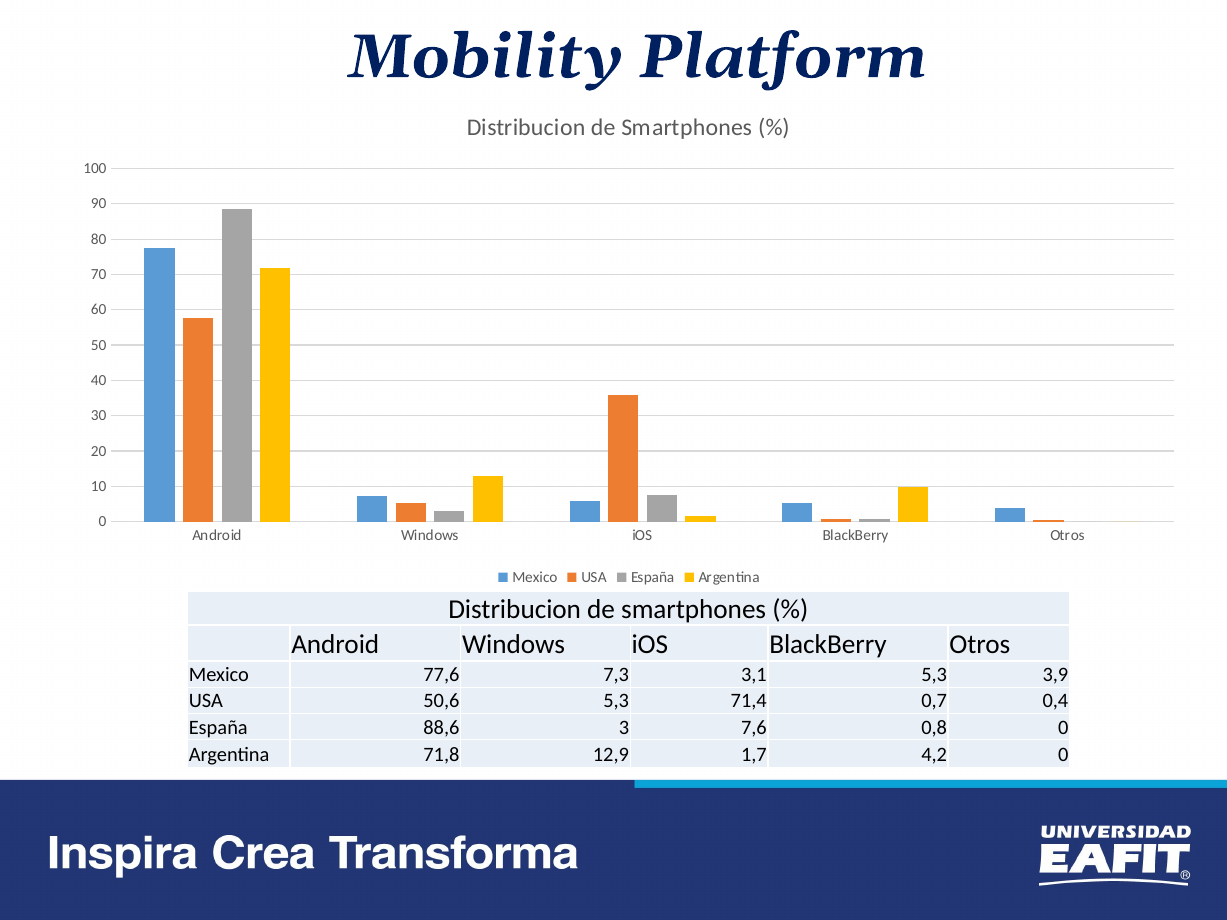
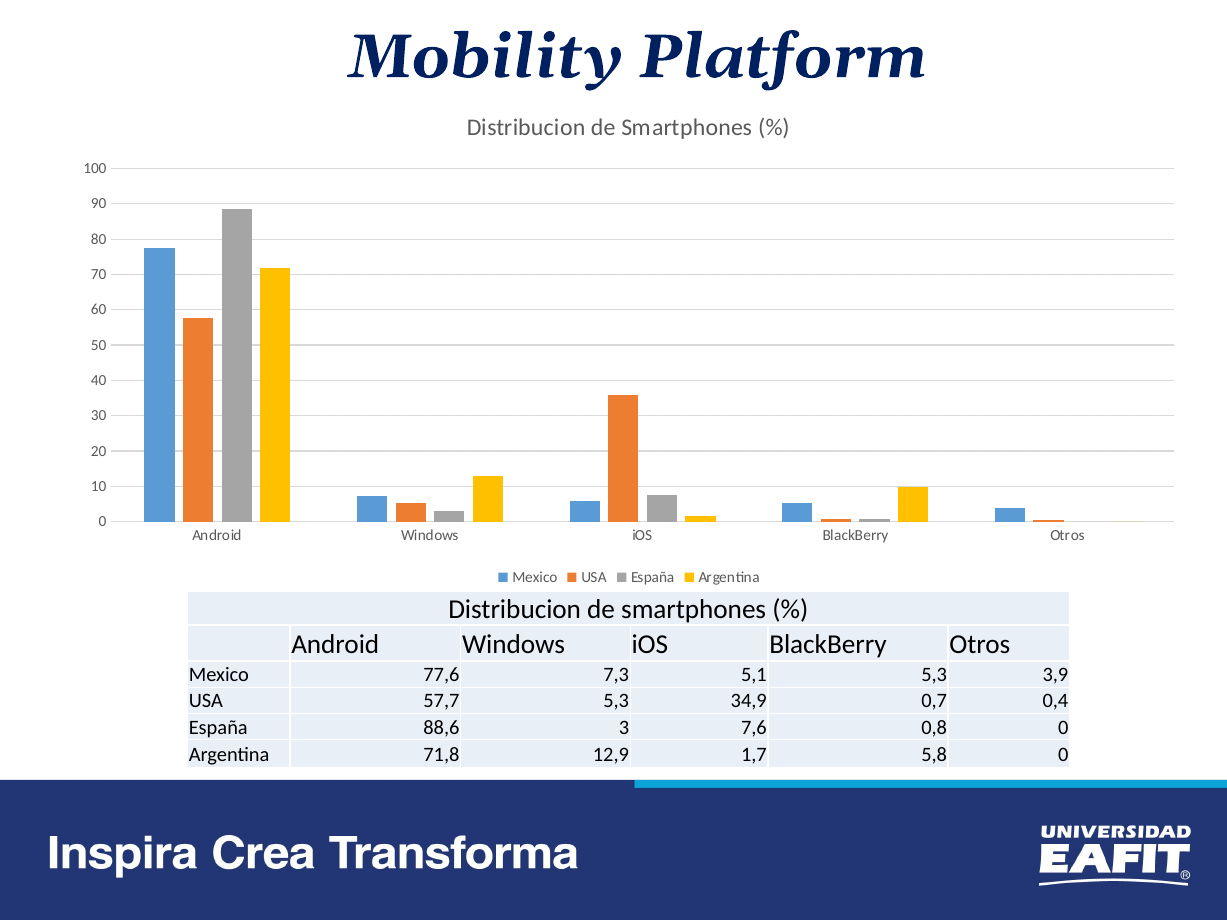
3,1: 3,1 -> 5,1
50,6: 50,6 -> 57,7
71,4: 71,4 -> 34,9
4,2: 4,2 -> 5,8
